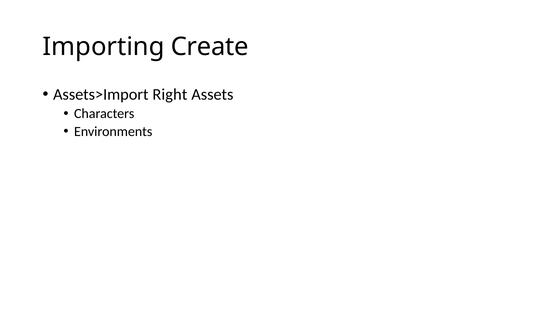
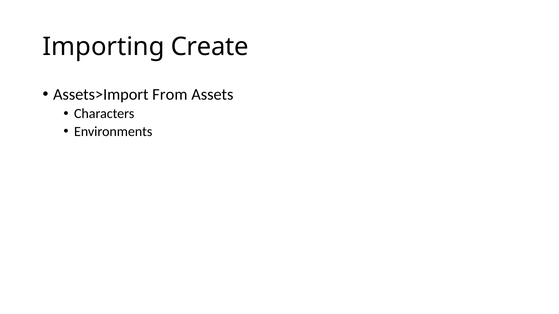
Right: Right -> From
